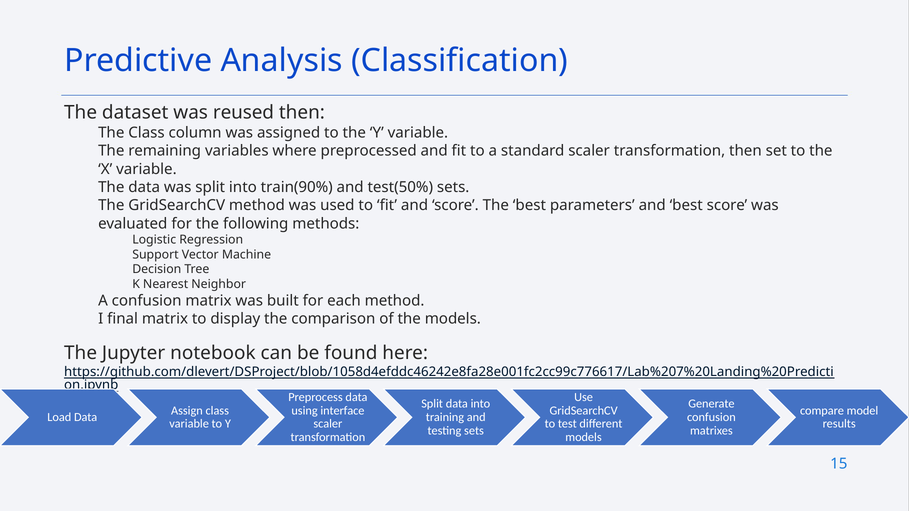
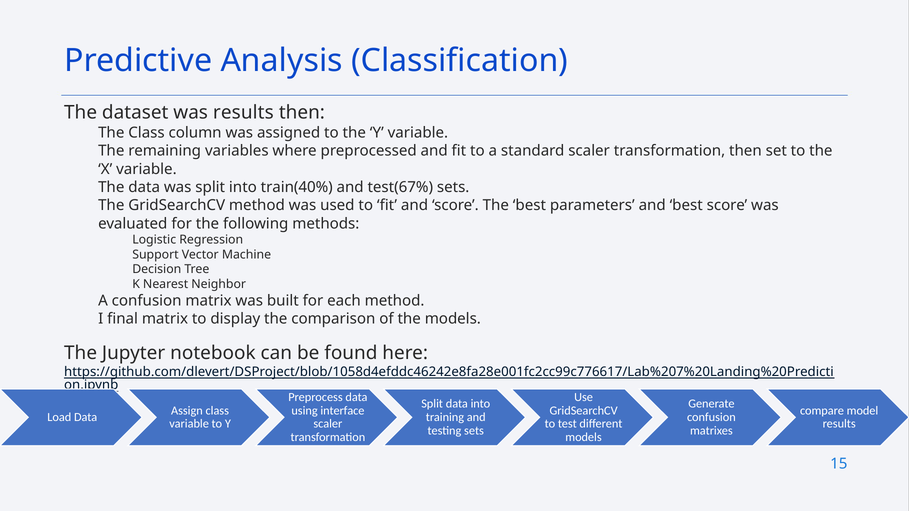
was reused: reused -> results
train(90%: train(90% -> train(40%
test(50%: test(50% -> test(67%
